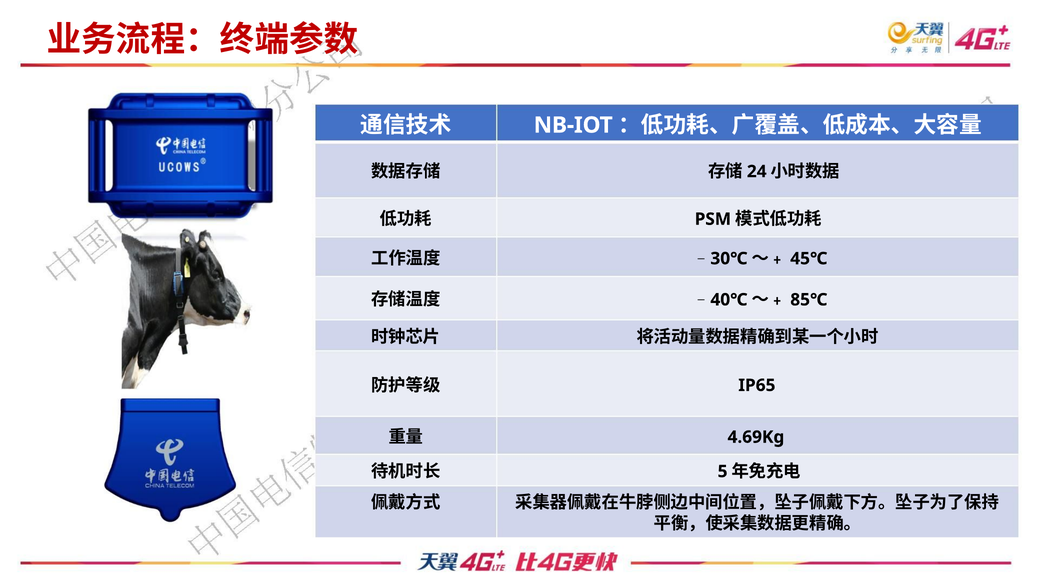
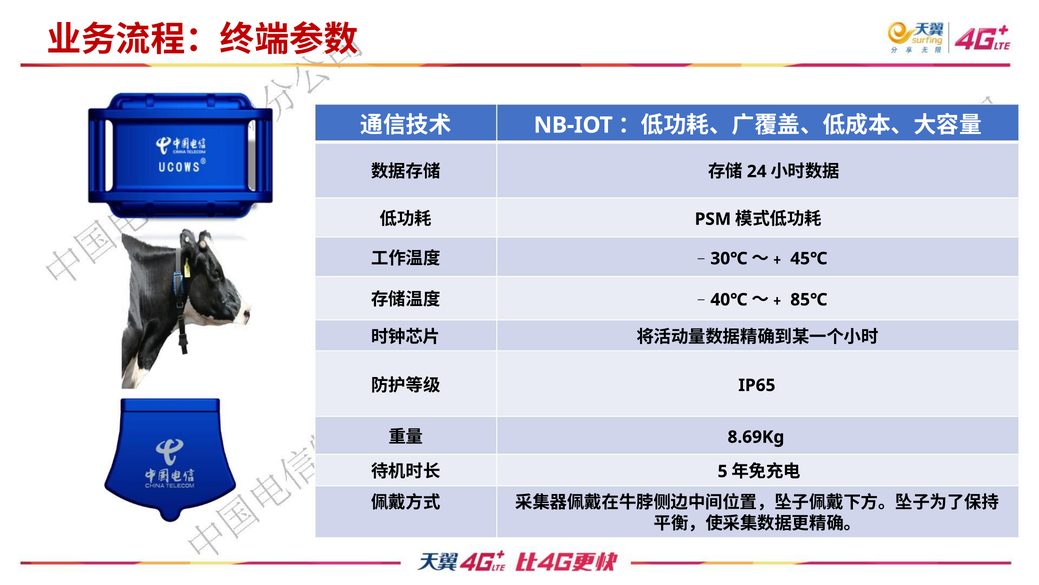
4.69Kg: 4.69Kg -> 8.69Kg
